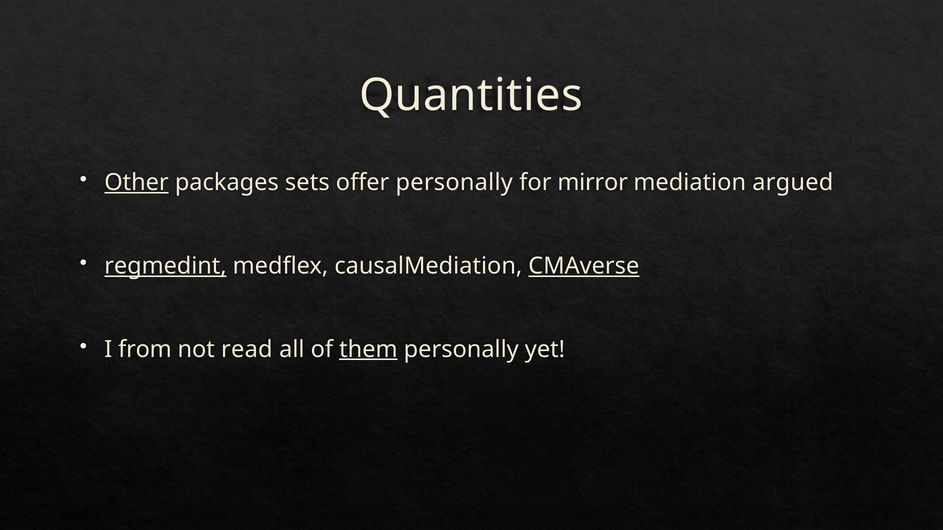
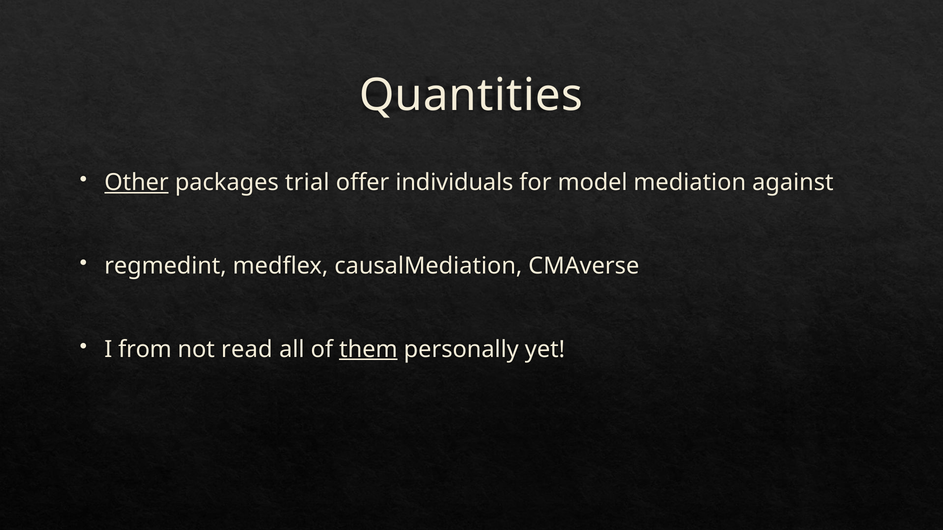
sets: sets -> trial
offer personally: personally -> individuals
mirror: mirror -> model
argued: argued -> against
regmedint underline: present -> none
CMAverse underline: present -> none
